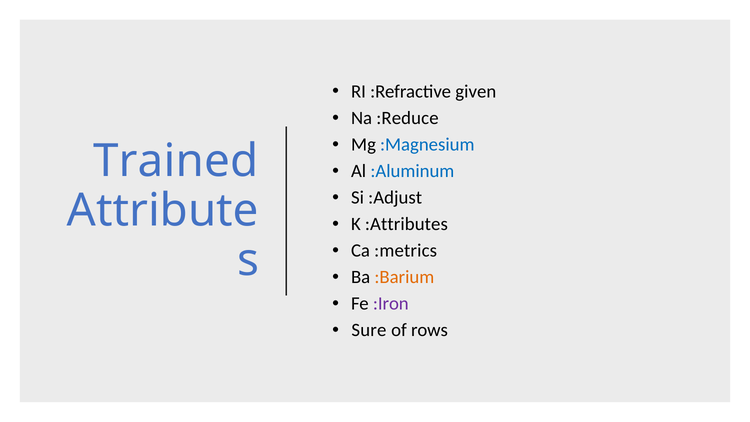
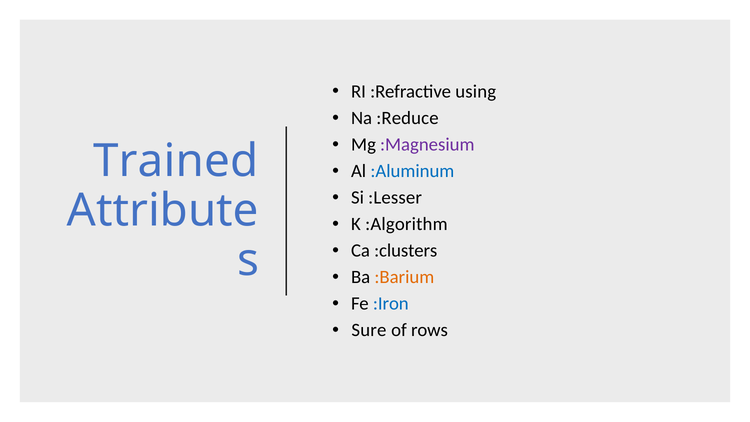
given: given -> using
:Magnesium colour: blue -> purple
:Adjust: :Adjust -> :Lesser
:Attributes: :Attributes -> :Algorithm
:metrics: :metrics -> :clusters
:Iron colour: purple -> blue
